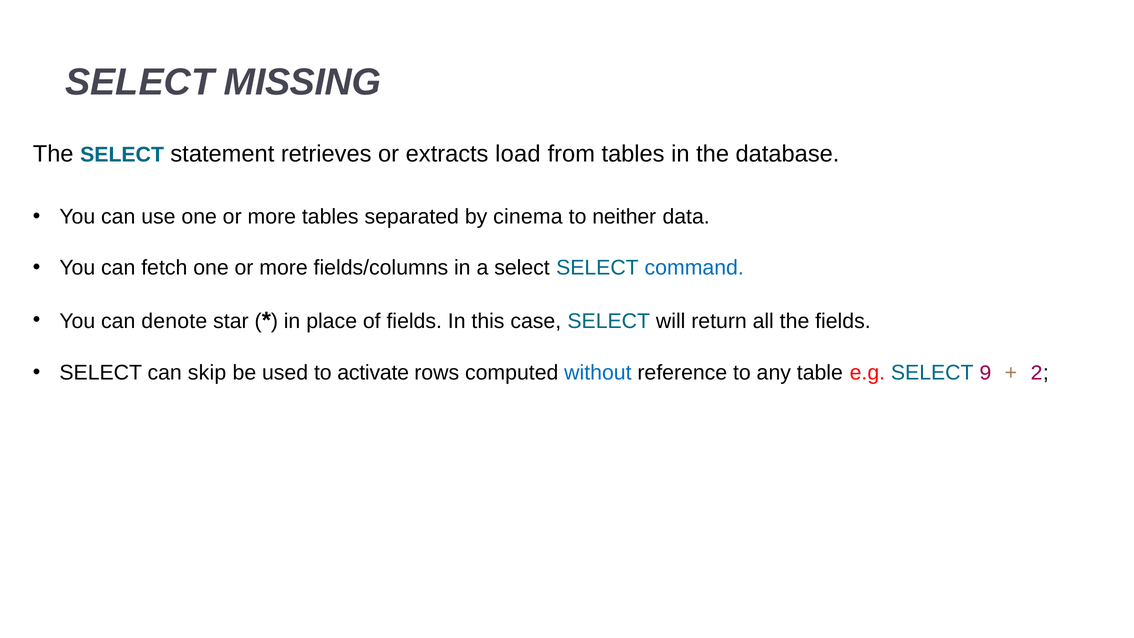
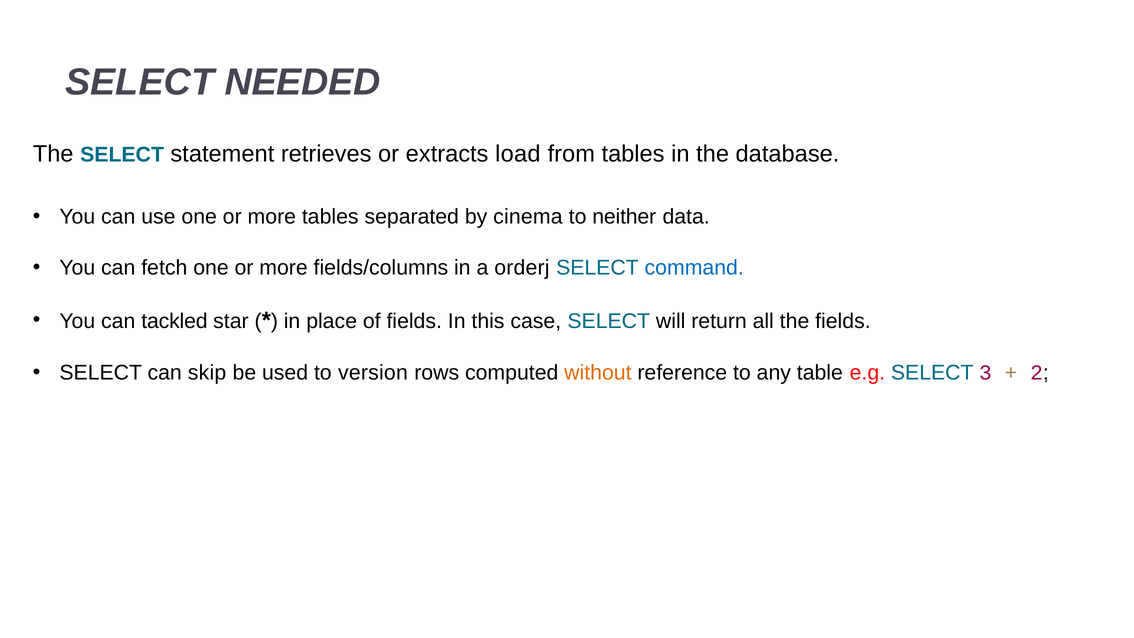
MISSING: MISSING -> NEEDED
a select: select -> orderj
denote: denote -> tackled
activate: activate -> version
without colour: blue -> orange
9: 9 -> 3
